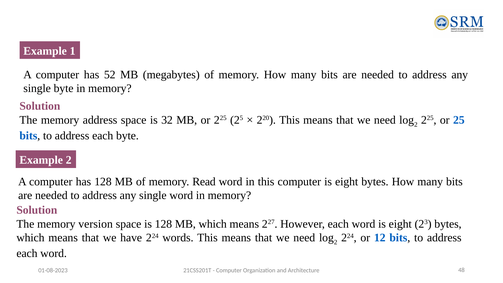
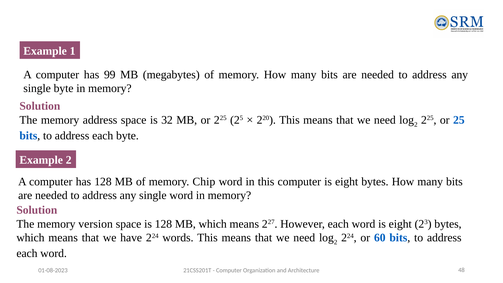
52: 52 -> 99
Read: Read -> Chip
12: 12 -> 60
